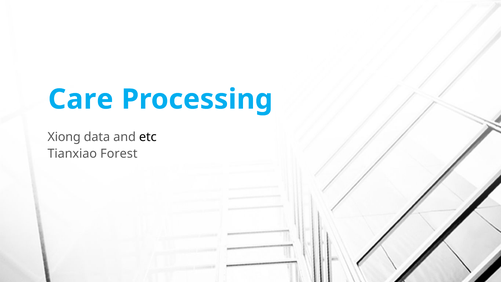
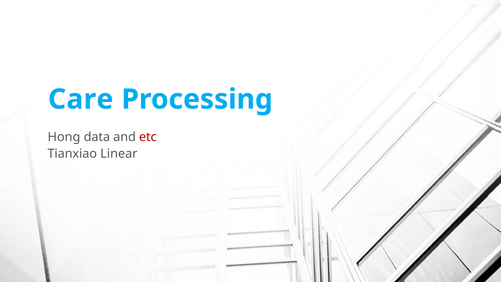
Xiong: Xiong -> Hong
etc colour: black -> red
Forest: Forest -> Linear
